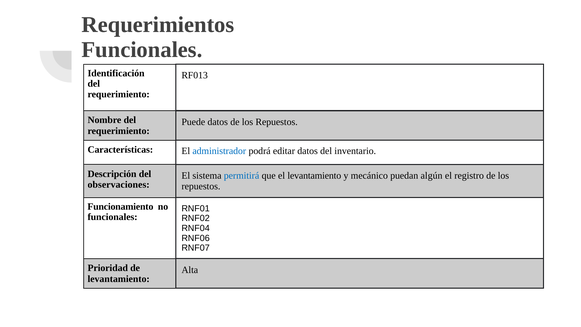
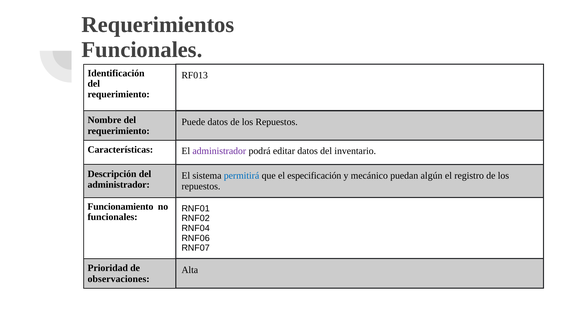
administrador at (219, 151) colour: blue -> purple
el levantamiento: levantamiento -> especificación
observaciones at (119, 185): observaciones -> administrador
levantamiento at (119, 279): levantamiento -> observaciones
